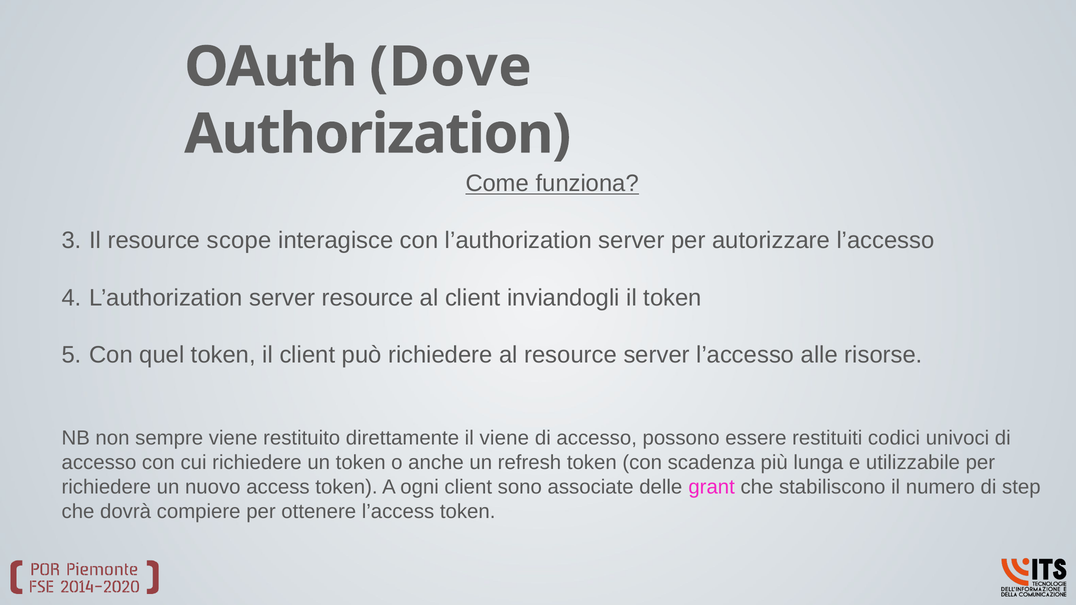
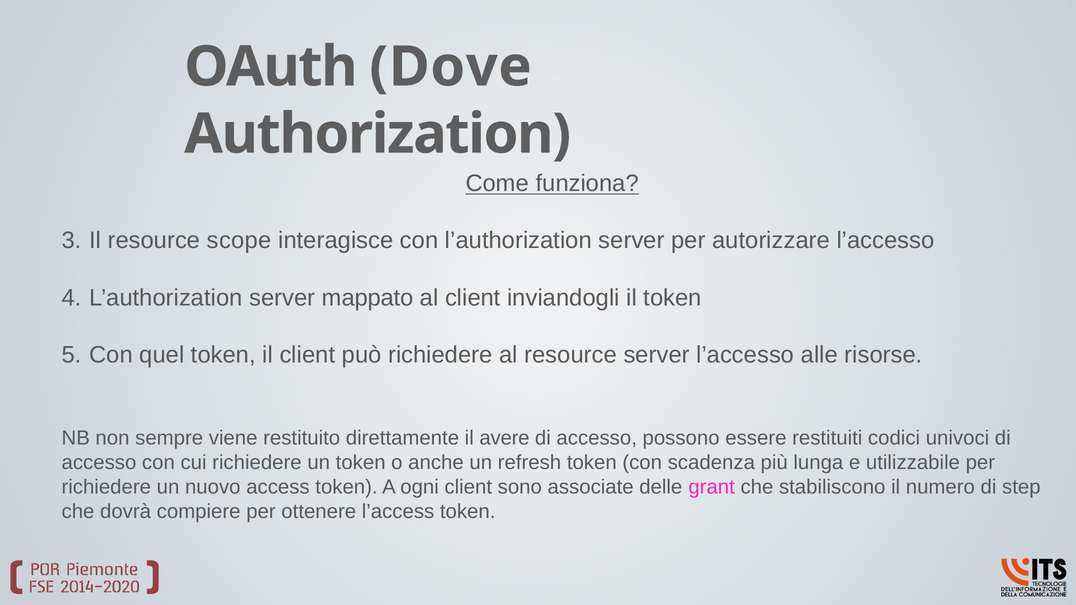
server resource: resource -> mappato
il viene: viene -> avere
